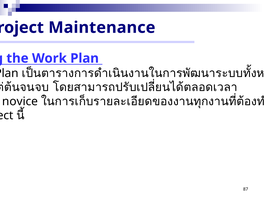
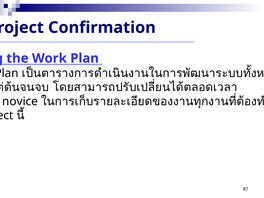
Maintenance: Maintenance -> Confirmation
